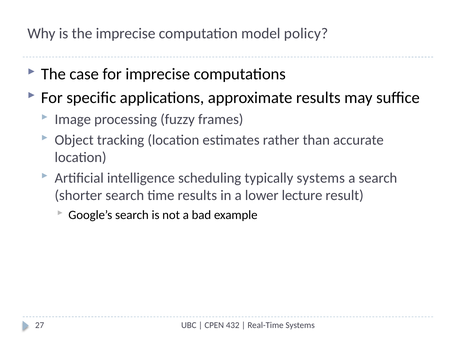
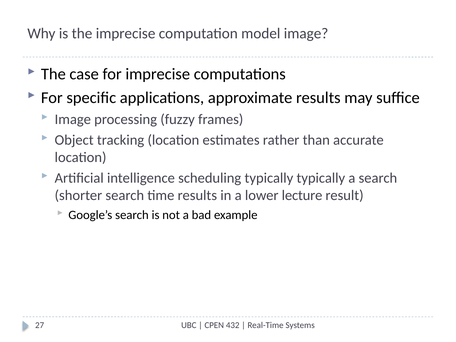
model policy: policy -> image
typically systems: systems -> typically
